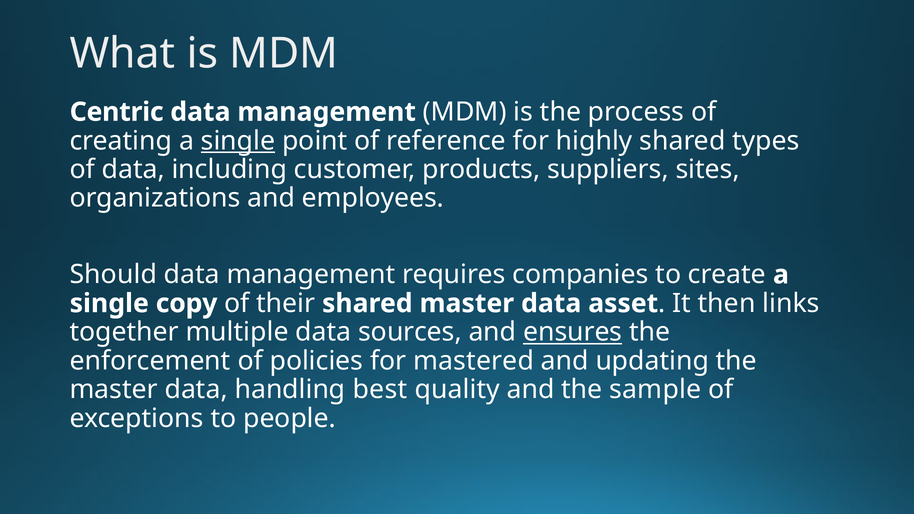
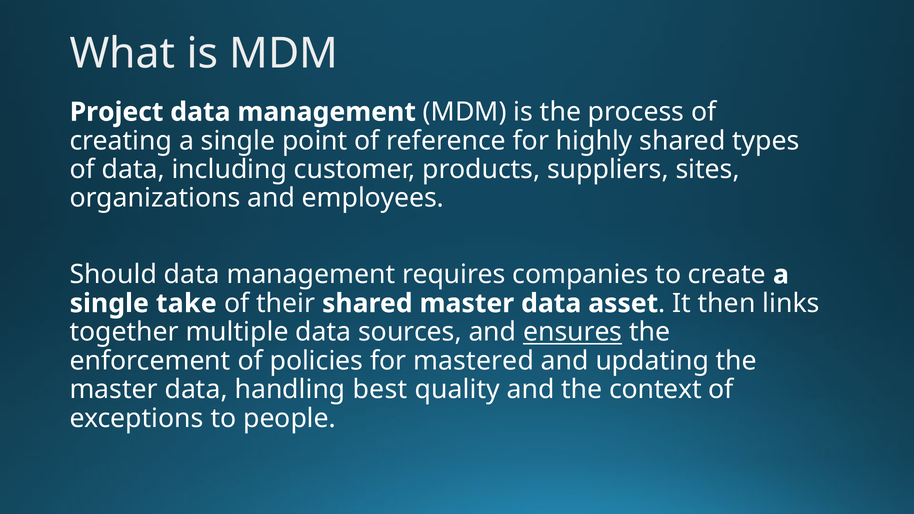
Centric: Centric -> Project
single at (238, 141) underline: present -> none
copy: copy -> take
sample: sample -> context
